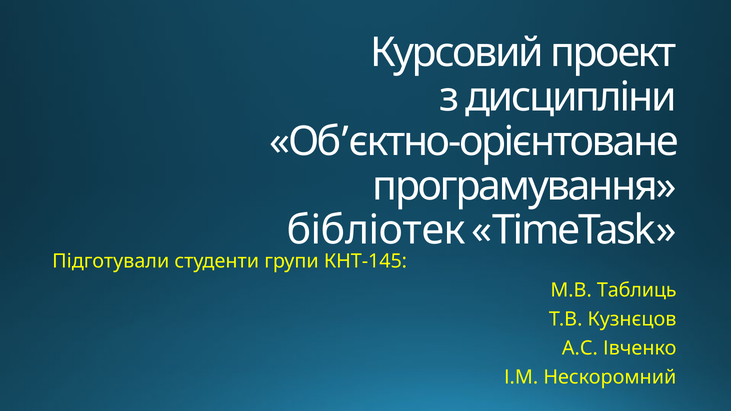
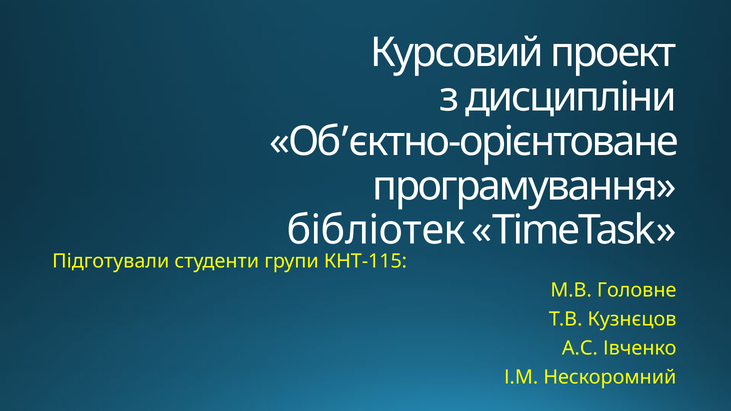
КНТ-145: КНТ-145 -> КНТ-115
Таблиць: Таблиць -> Головне
